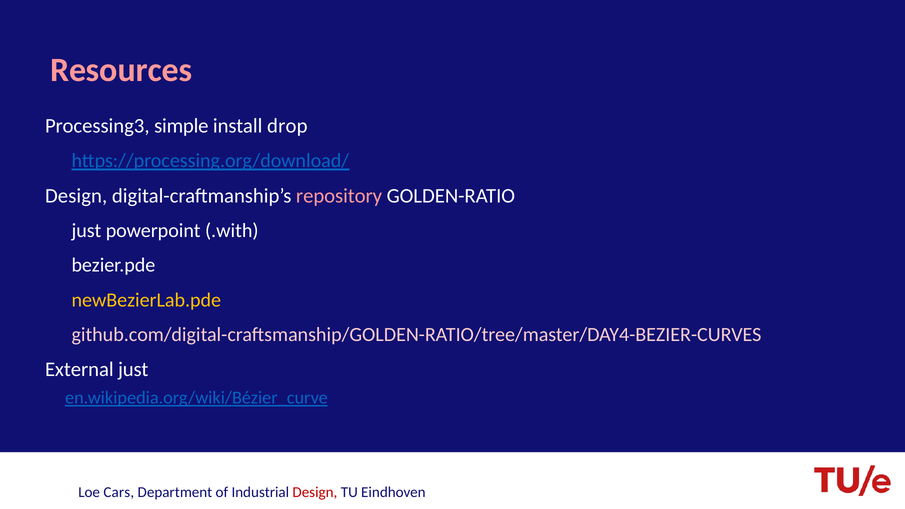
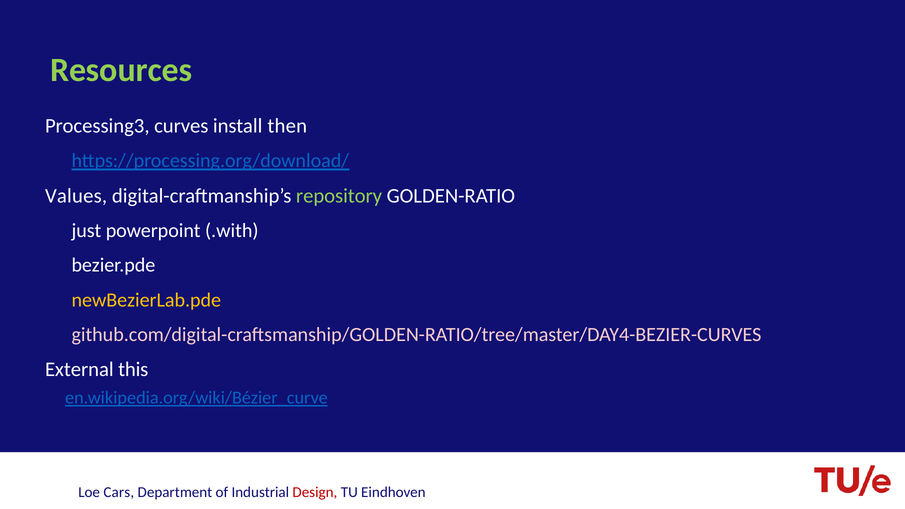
Resources colour: pink -> light green
simple: simple -> curves
drop: drop -> then
Design at (76, 196): Design -> Values
repository colour: pink -> light green
External just: just -> this
